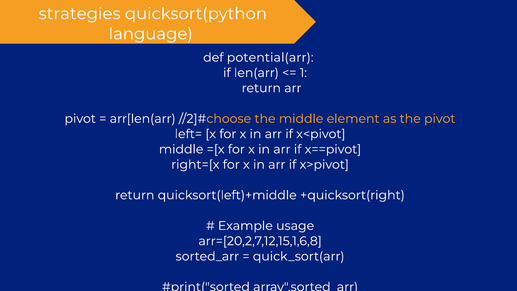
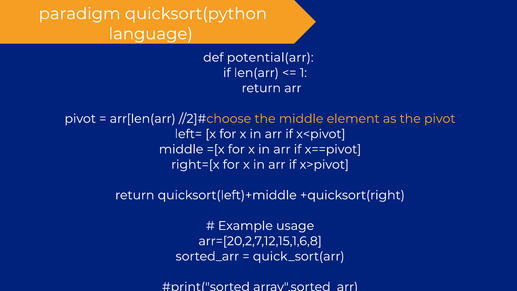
strategies: strategies -> paradigm
